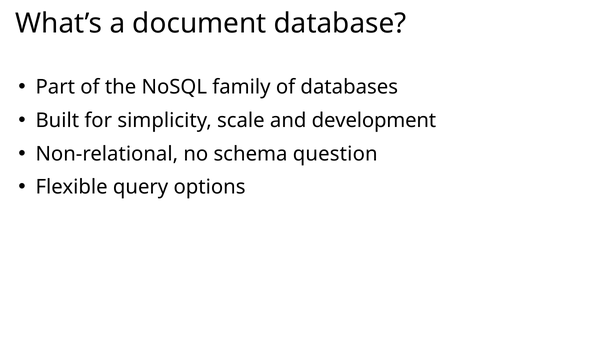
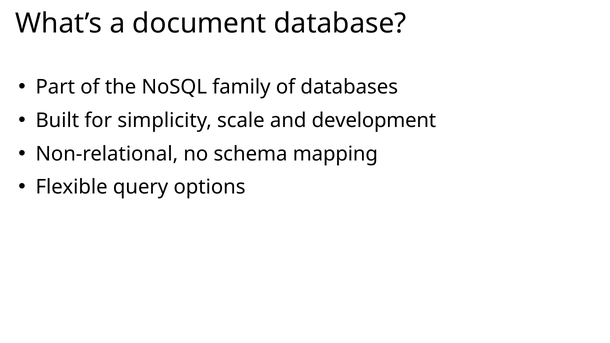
question: question -> mapping
